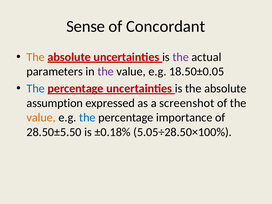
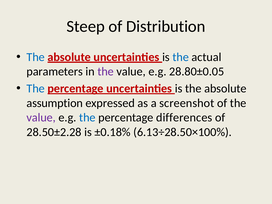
Sense: Sense -> Steep
Concordant: Concordant -> Distribution
The at (36, 57) colour: orange -> blue
the at (181, 57) colour: purple -> blue
18.50±0.05: 18.50±0.05 -> 28.80±0.05
value at (41, 118) colour: orange -> purple
importance: importance -> differences
28.50±5.50: 28.50±5.50 -> 28.50±2.28
5.05÷28.50×100%: 5.05÷28.50×100% -> 6.13÷28.50×100%
